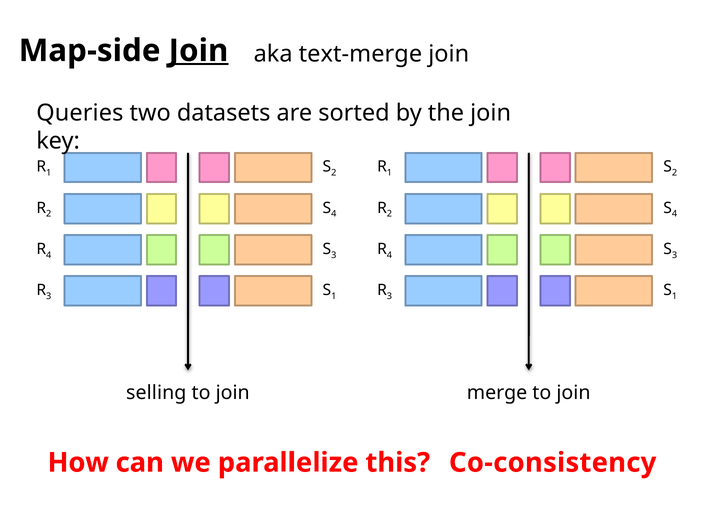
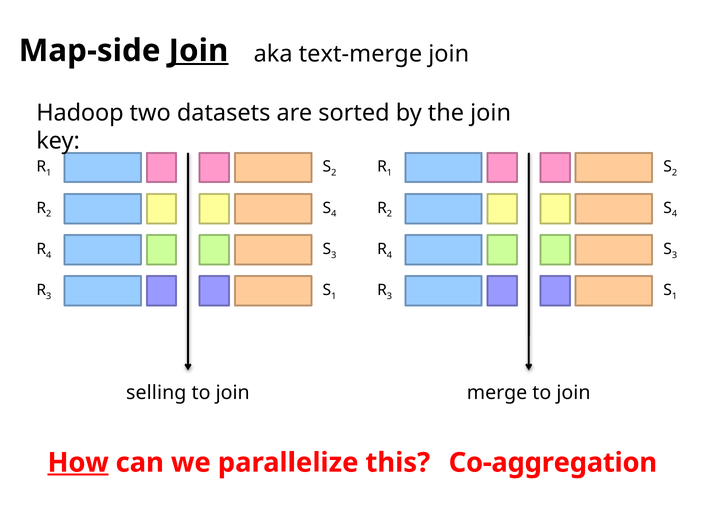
Queries: Queries -> Hadoop
How underline: none -> present
Co-consistency: Co-consistency -> Co-aggregation
